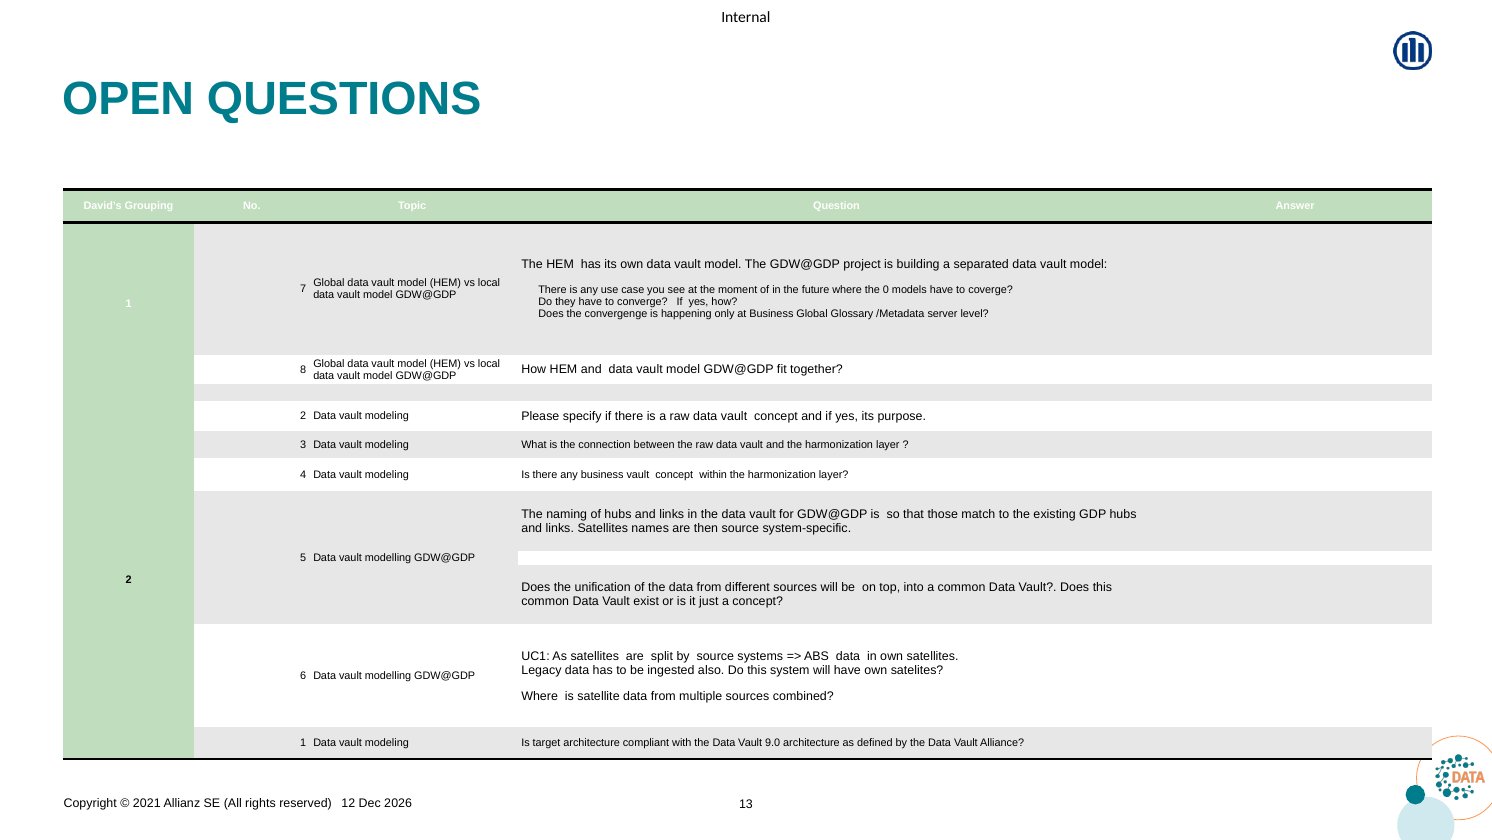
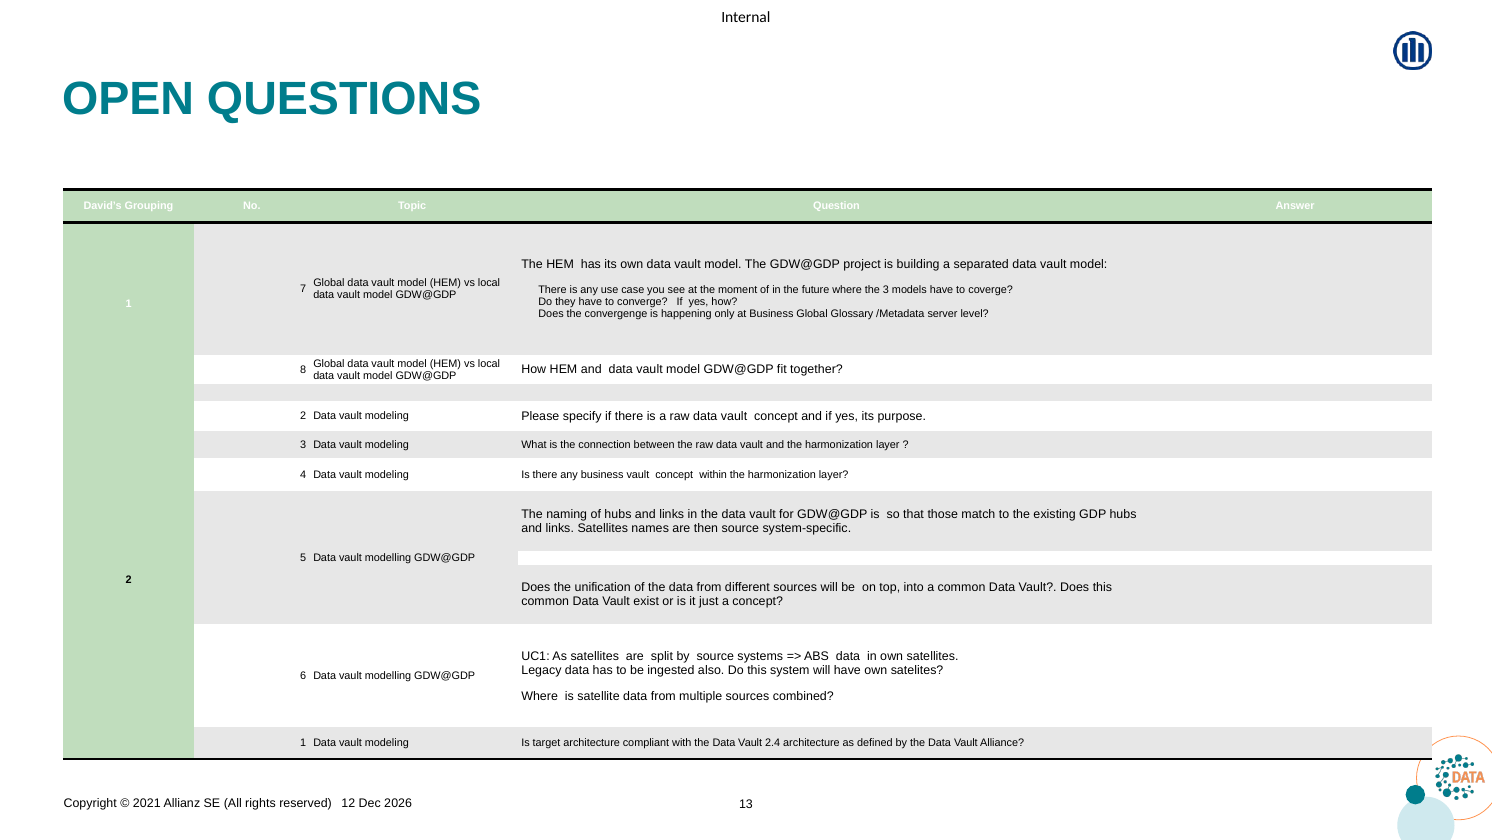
the 0: 0 -> 3
9.0: 9.0 -> 2.4
